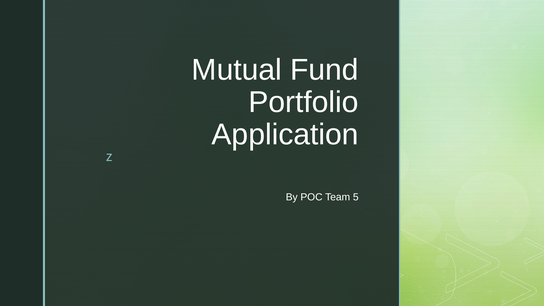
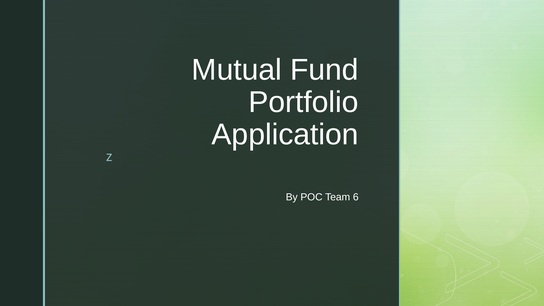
5: 5 -> 6
